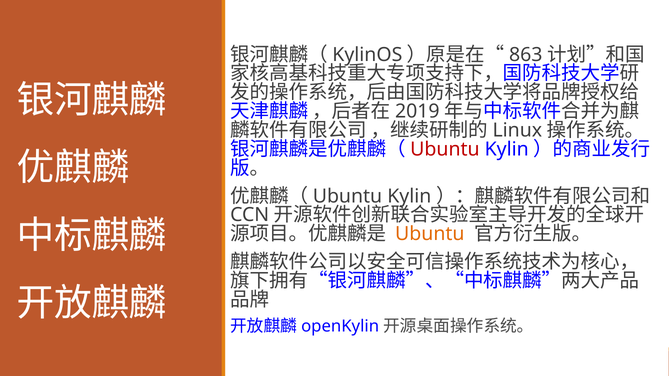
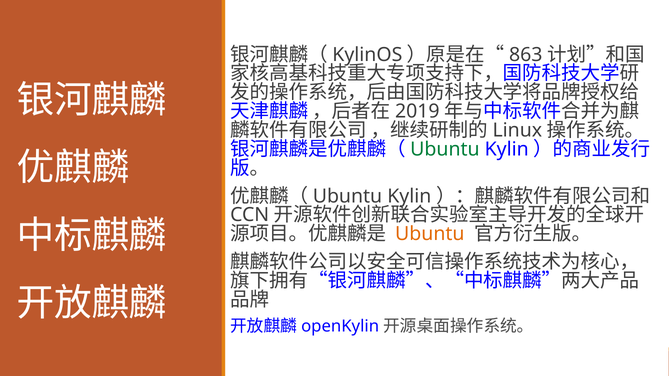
Ubuntu at (445, 150) colour: red -> green
